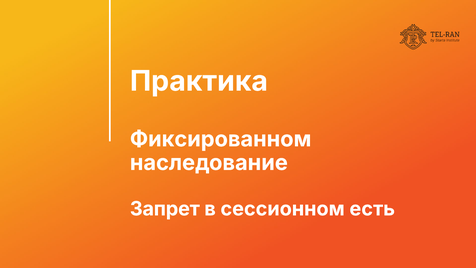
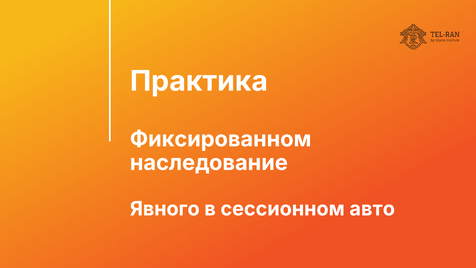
Запрет: Запрет -> Явного
есть: есть -> авто
